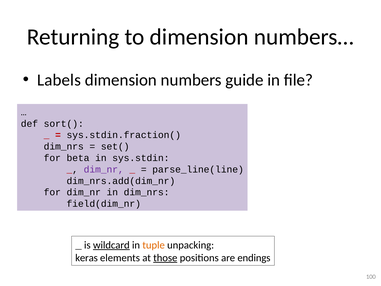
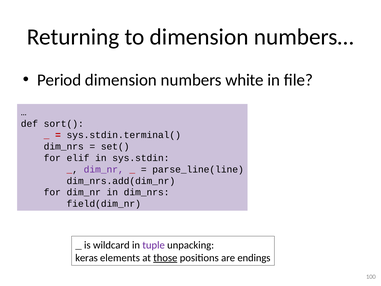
Labels: Labels -> Period
guide: guide -> white
sys.stdin.fraction(: sys.stdin.fraction( -> sys.stdin.terminal(
beta: beta -> elif
wildcard underline: present -> none
tuple colour: orange -> purple
